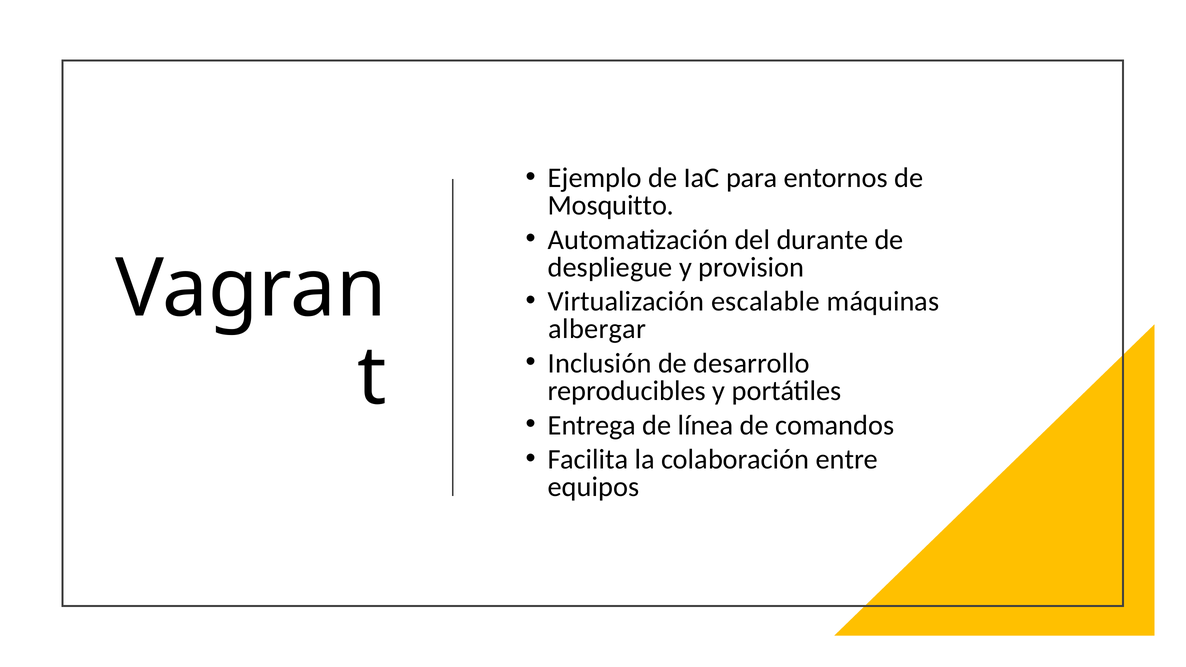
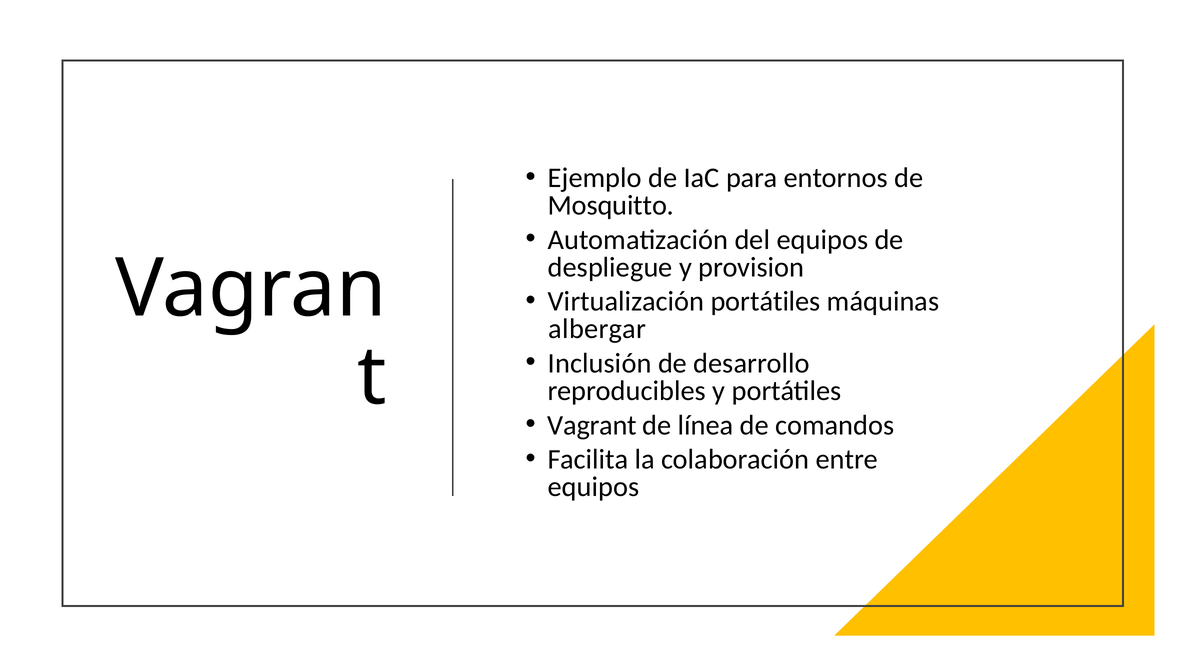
del durante: durante -> equipos
Virtualización escalable: escalable -> portátiles
Entrega: Entrega -> Vagrant
